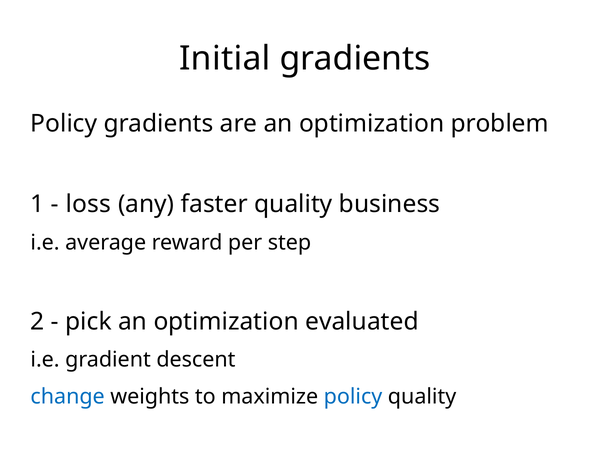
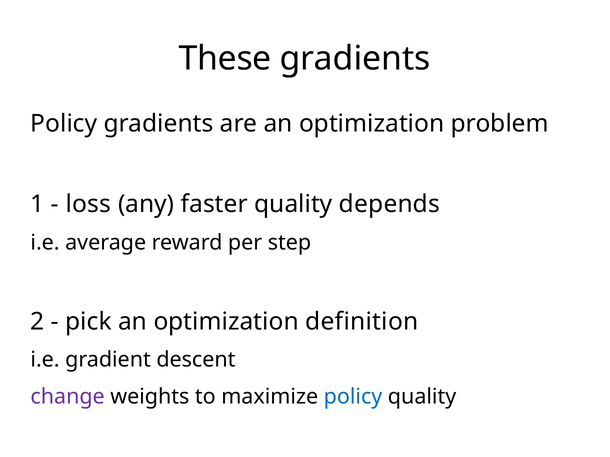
Initial: Initial -> These
business: business -> depends
evaluated: evaluated -> definition
change colour: blue -> purple
